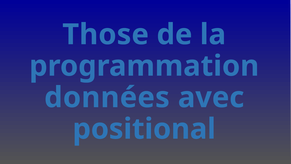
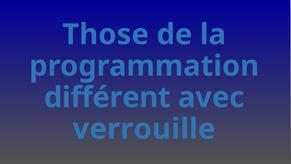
données: données -> différent
positional: positional -> verrouille
